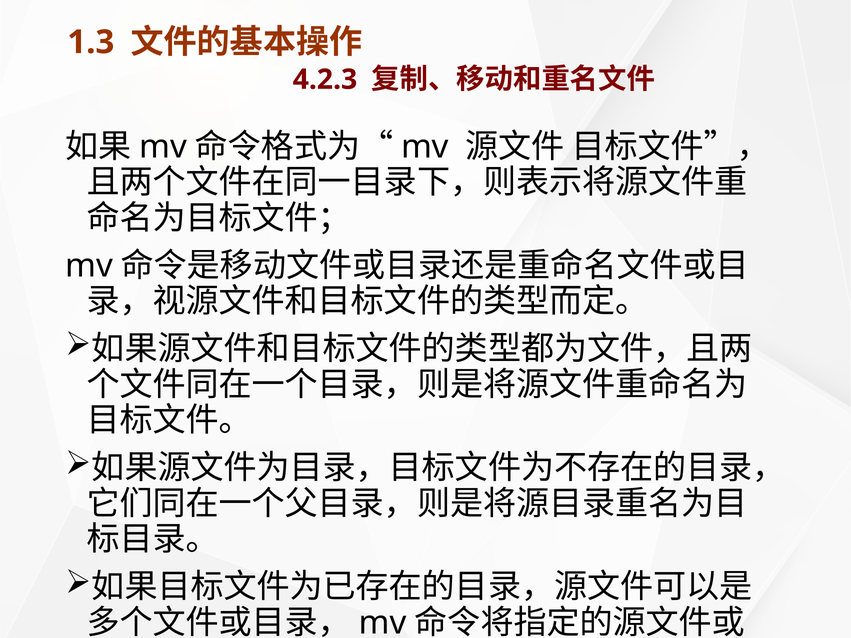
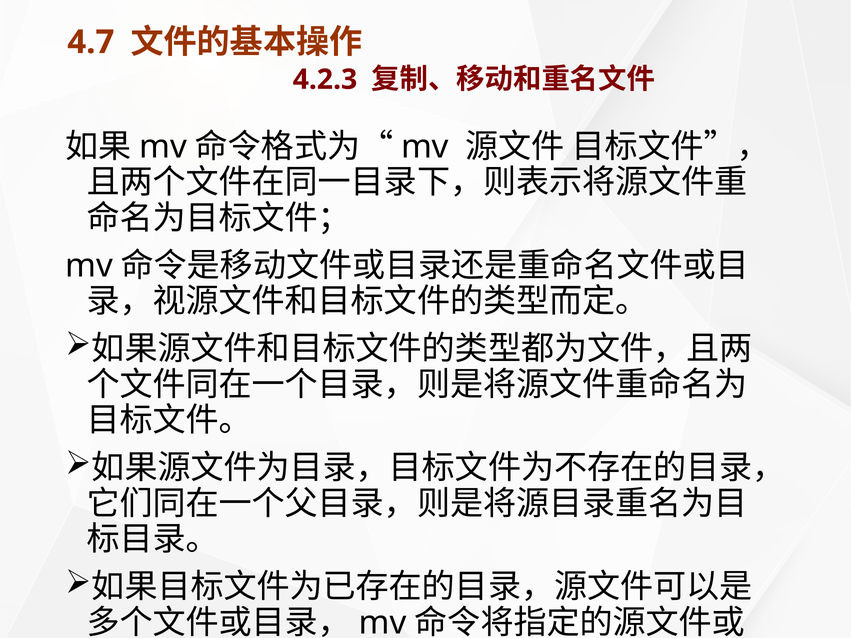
1.3: 1.3 -> 4.7
